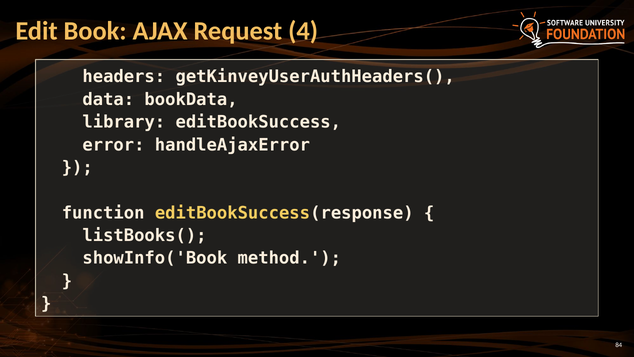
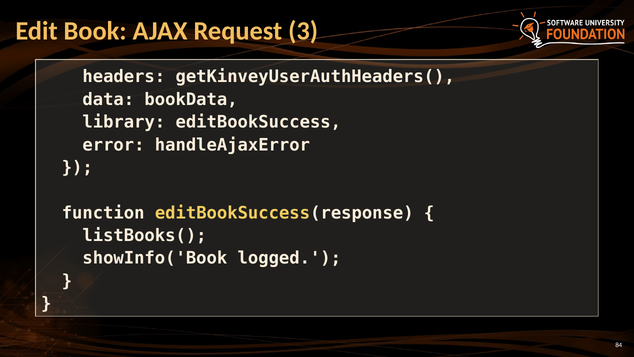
4: 4 -> 3
method: method -> logged
